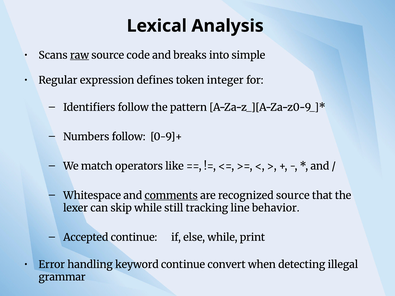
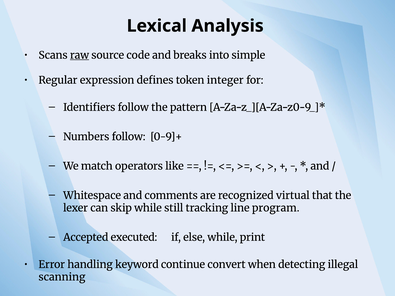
comments underline: present -> none
recognized source: source -> virtual
behavior: behavior -> program
Accepted continue: continue -> executed
grammar: grammar -> scanning
